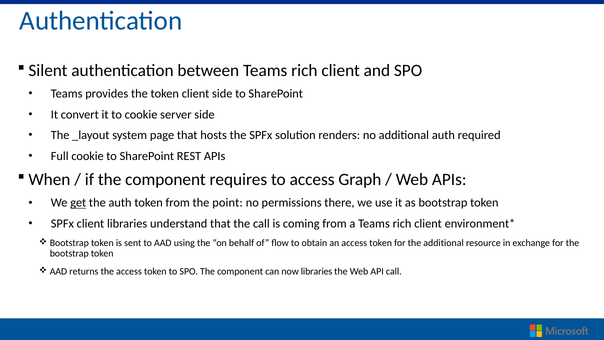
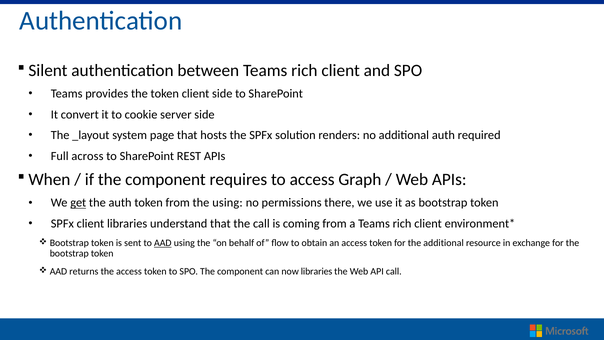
Full cookie: cookie -> across
the point: point -> using
AAD at (163, 243) underline: none -> present
